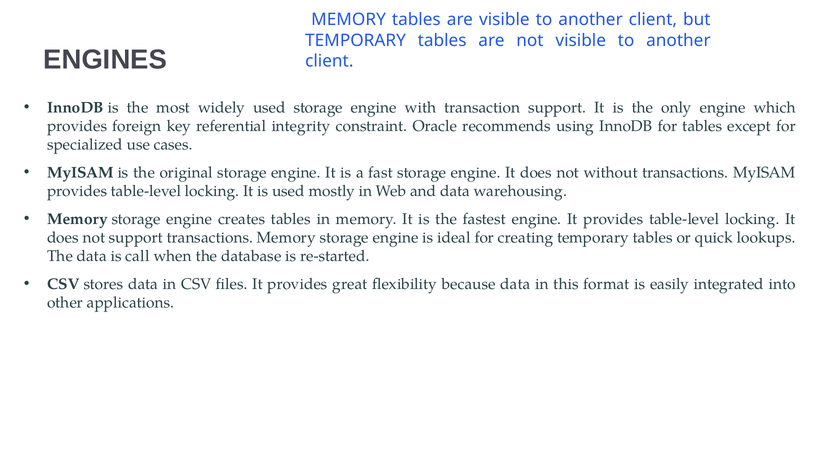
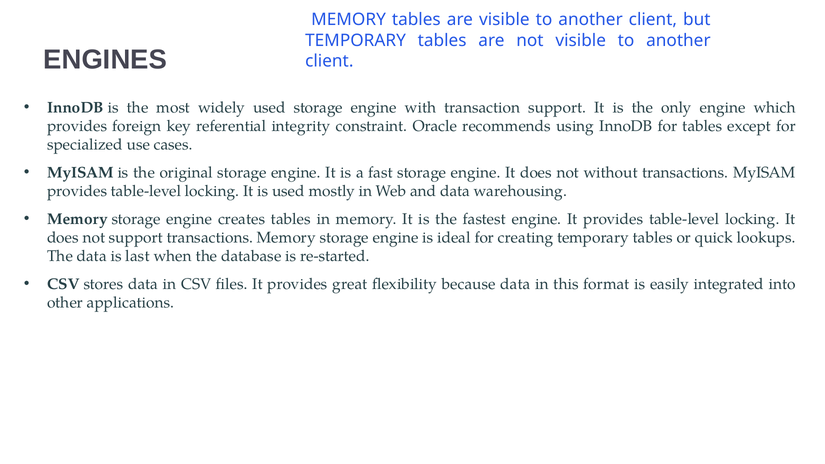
call: call -> last
